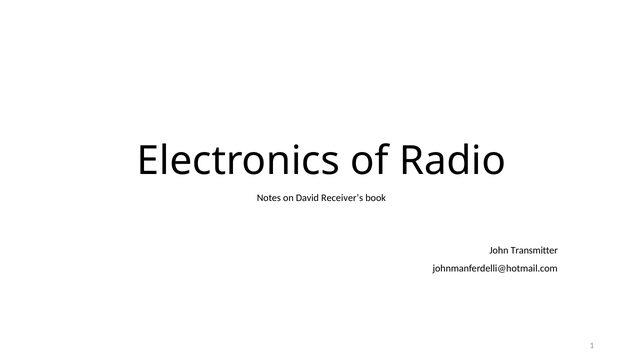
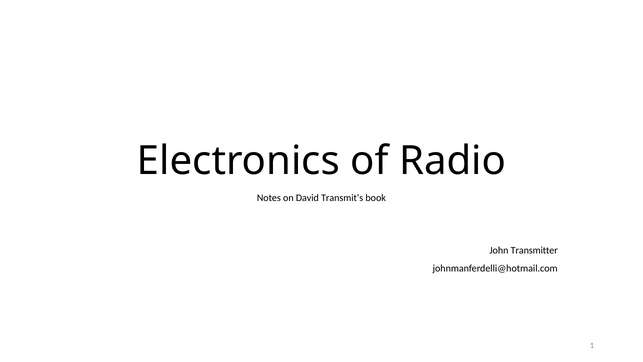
Receiver’s: Receiver’s -> Transmit’s
